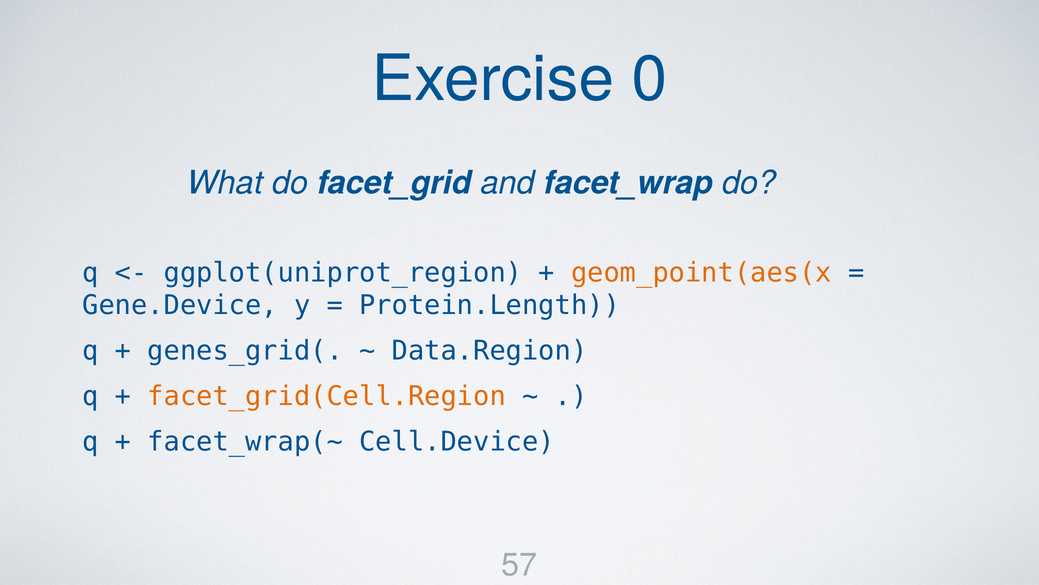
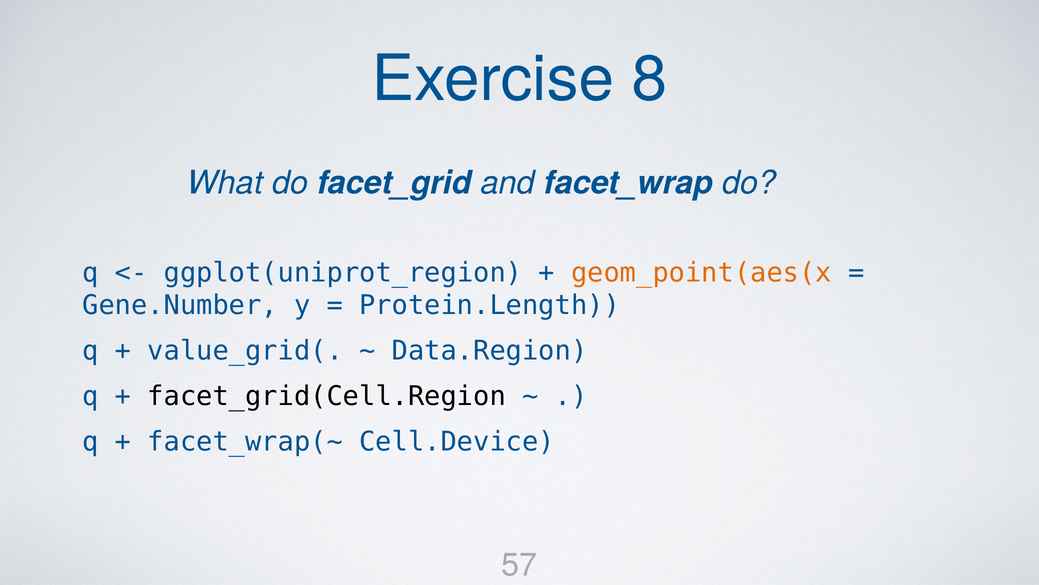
0: 0 -> 8
Gene.Device: Gene.Device -> Gene.Number
genes_grid(: genes_grid( -> value_grid(
facet_grid(Cell.Region colour: orange -> black
